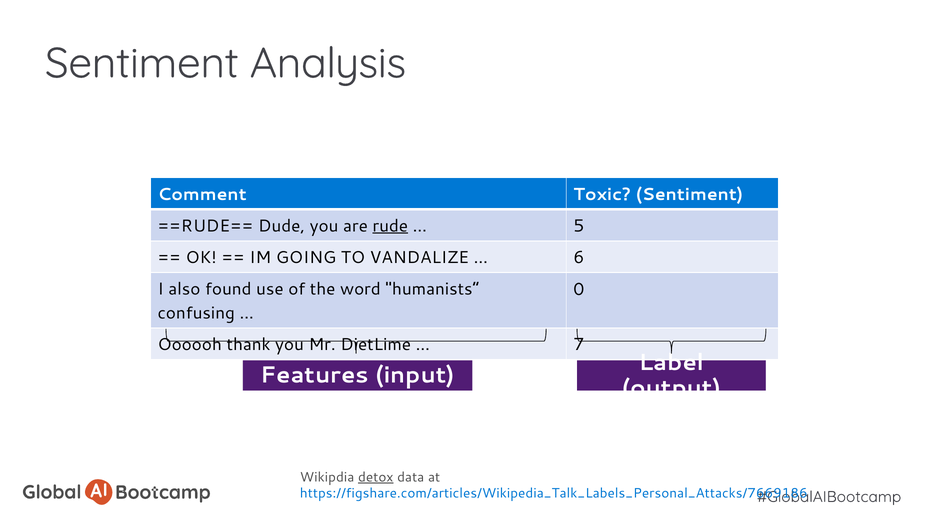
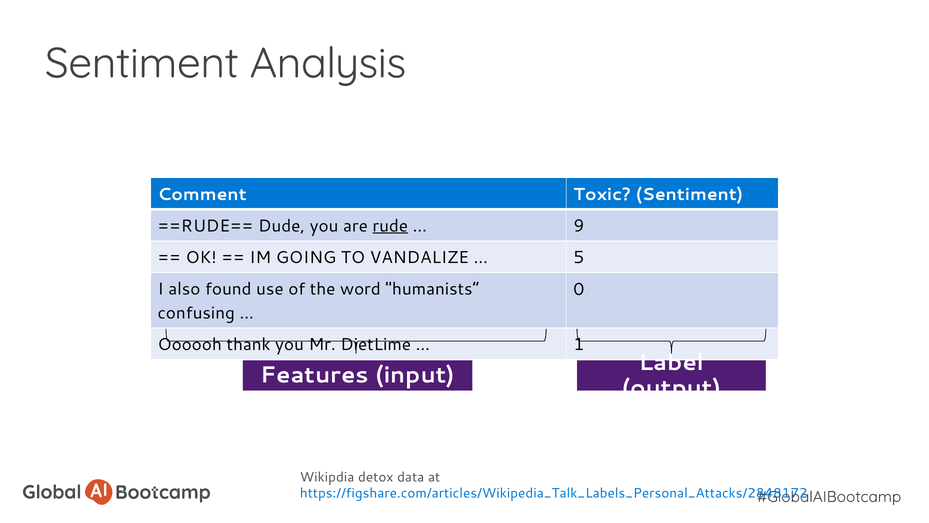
5: 5 -> 9
6: 6 -> 5
7: 7 -> 1
detox underline: present -> none
https://figshare.com/articles/Wikipedia_Talk_Labels_Personal_Attacks/7669186: https://figshare.com/articles/Wikipedia_Talk_Labels_Personal_Attacks/7669186 -> https://figshare.com/articles/Wikipedia_Talk_Labels_Personal_Attacks/2848172
